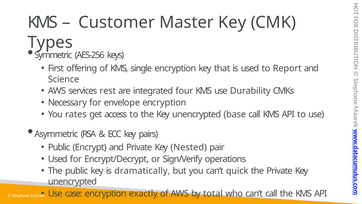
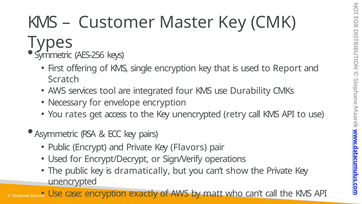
Science: Science -> Scratch
rest: rest -> tool
base: base -> retry
Nested: Nested -> Flavors
quick: quick -> show
total: total -> matt
